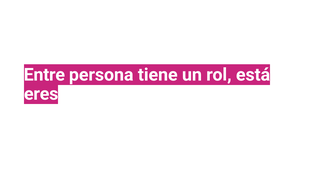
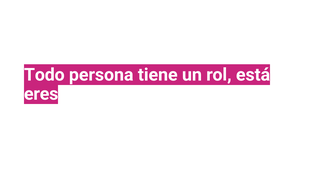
Entre: Entre -> Todo
